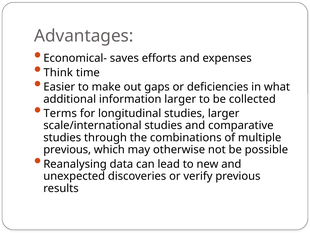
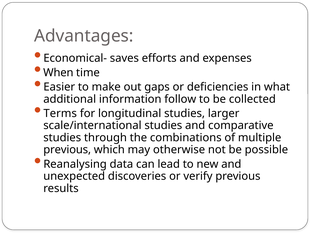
Think: Think -> When
information larger: larger -> follow
